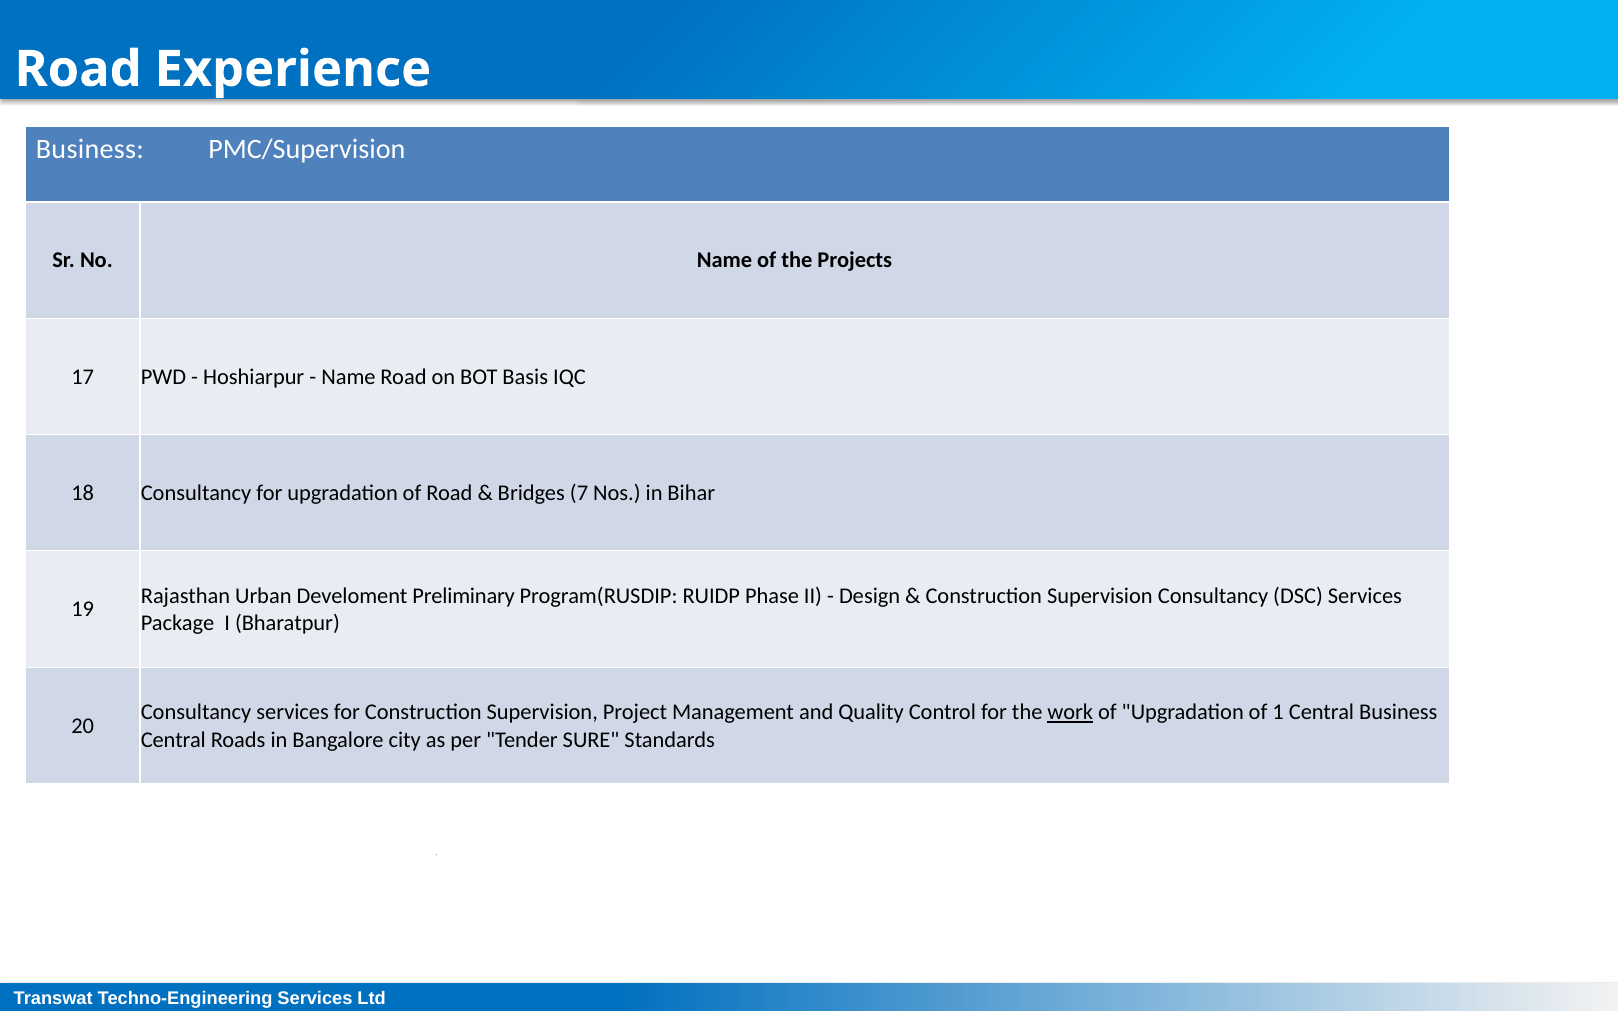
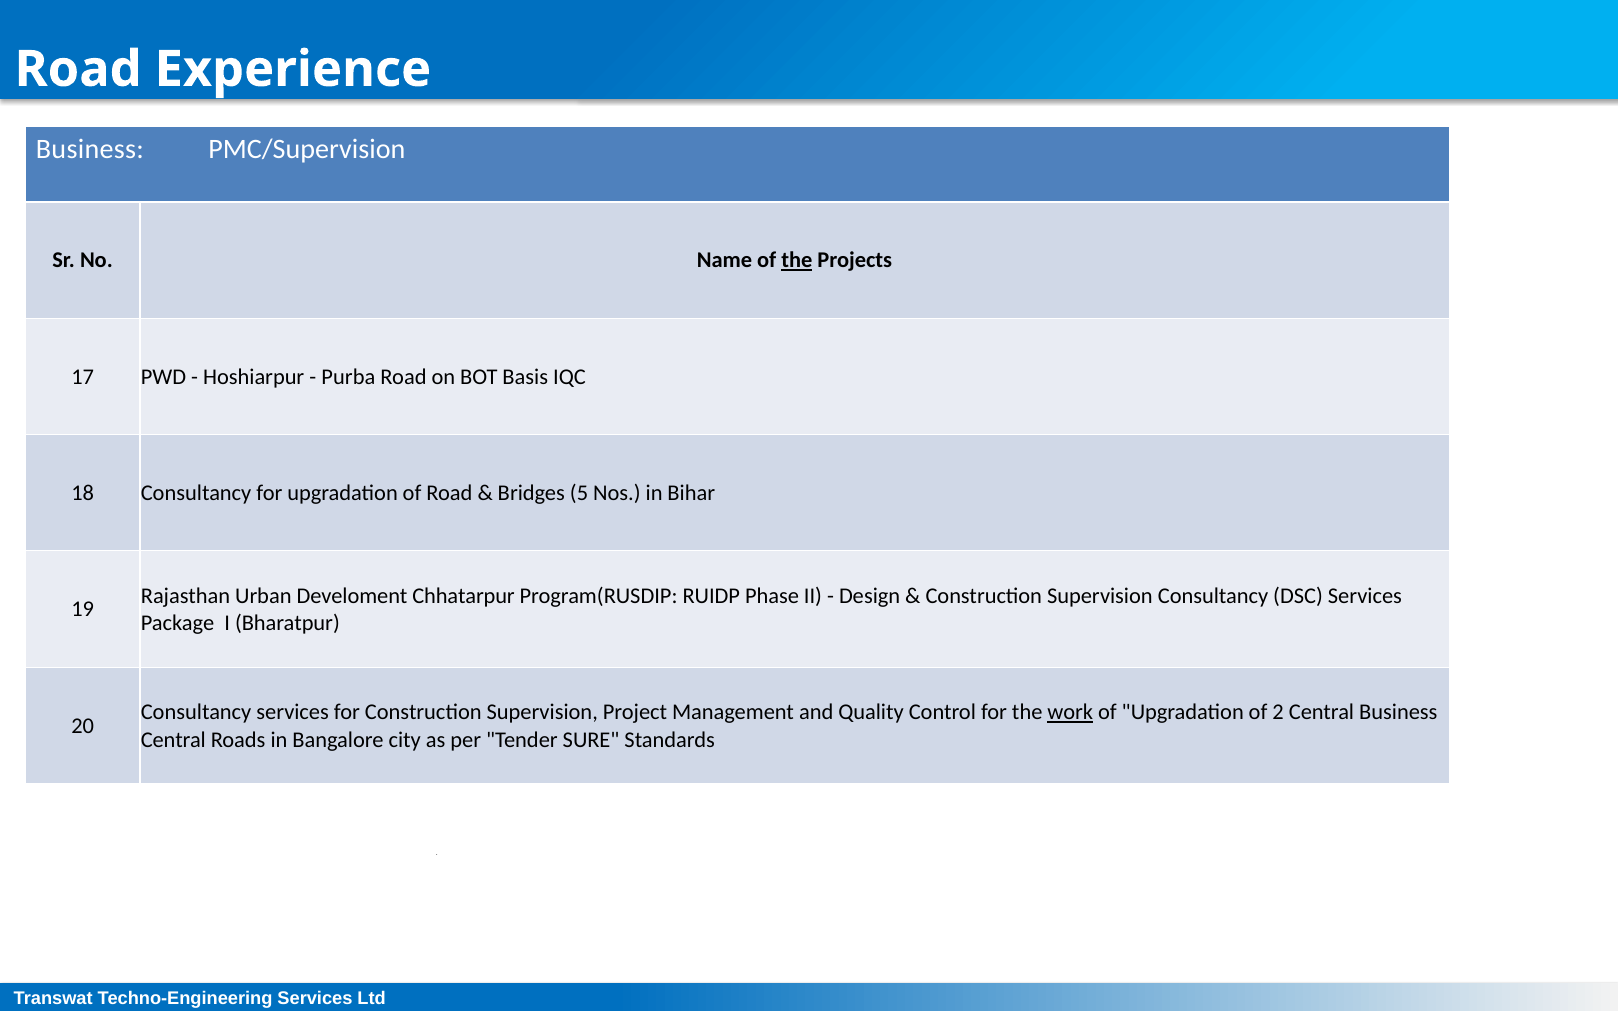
the at (797, 260) underline: none -> present
Name at (348, 377): Name -> Purba
7: 7 -> 5
Preliminary: Preliminary -> Chhatarpur
1: 1 -> 2
